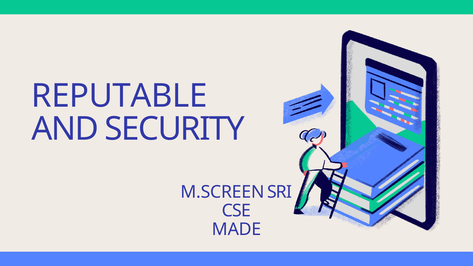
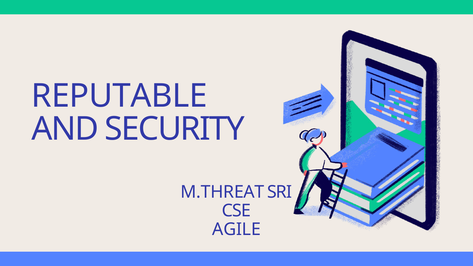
M.SCREEN: M.SCREEN -> M.THREAT
MADE: MADE -> AGILE
